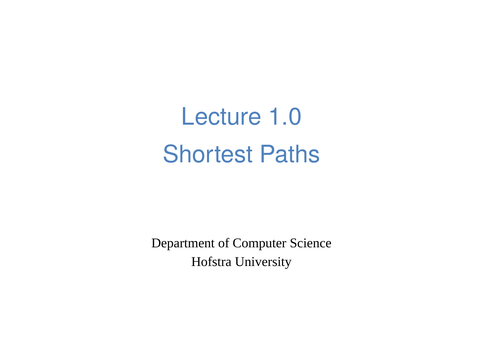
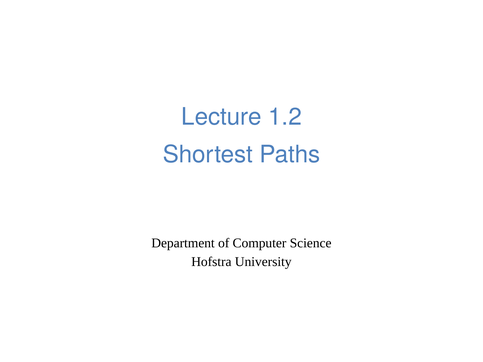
1.0: 1.0 -> 1.2
